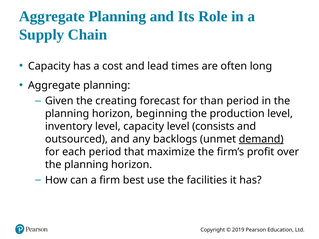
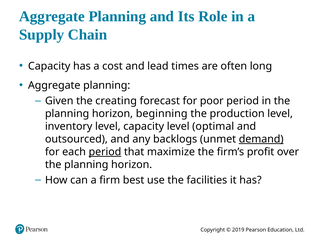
than: than -> poor
consists: consists -> optimal
period at (105, 152) underline: none -> present
